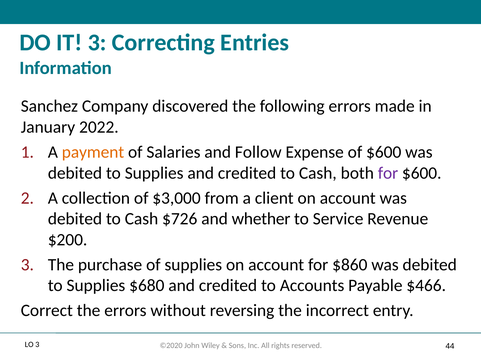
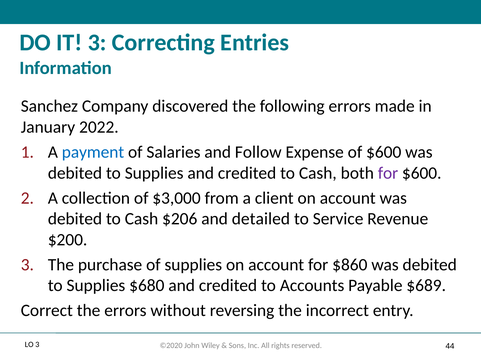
payment colour: orange -> blue
$726: $726 -> $206
whether: whether -> detailed
$466: $466 -> $689
